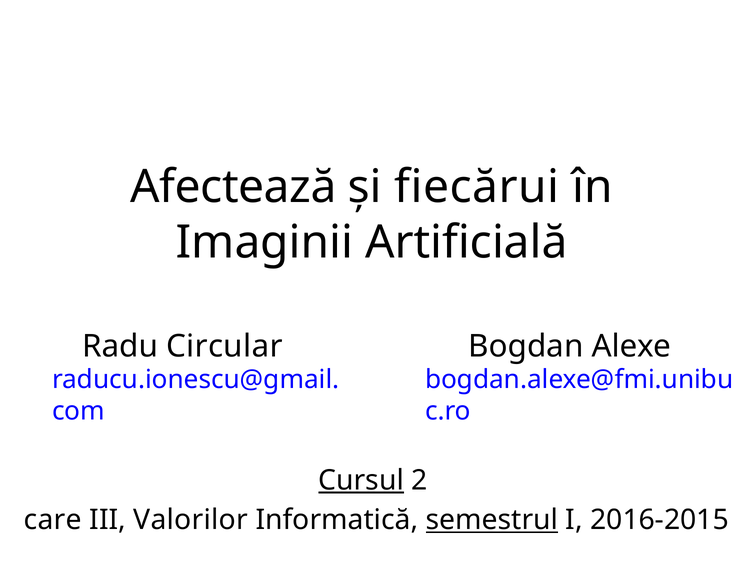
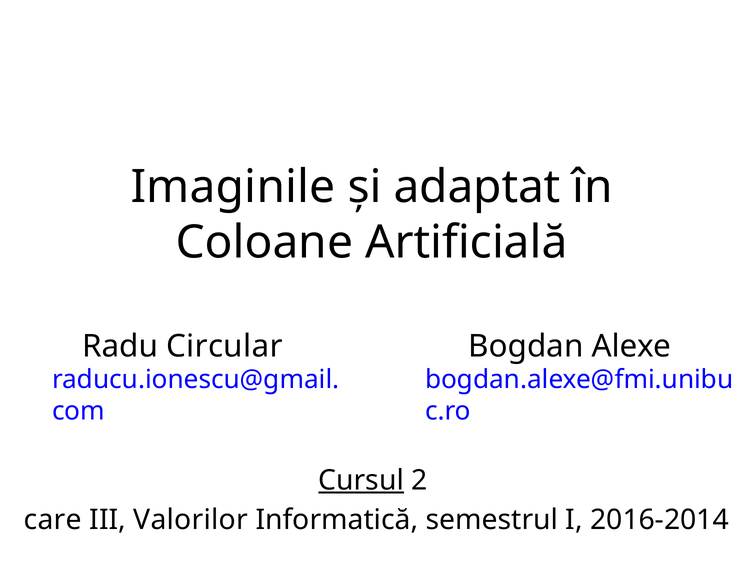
Afectează: Afectează -> Imaginile
fiecărui: fiecărui -> adaptat
Imaginii: Imaginii -> Coloane
semestrul underline: present -> none
2016-2015: 2016-2015 -> 2016-2014
